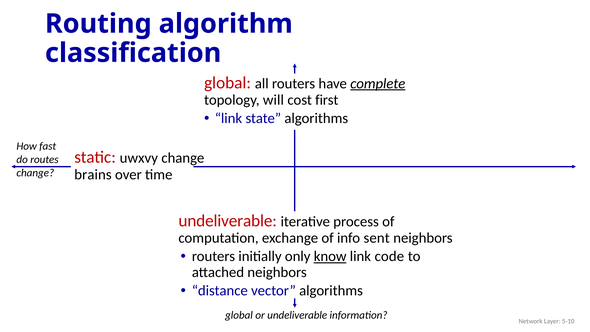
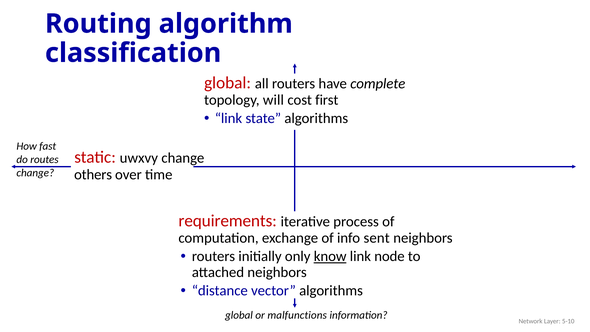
complete underline: present -> none
brains: brains -> others
undeliverable at (228, 221): undeliverable -> requirements
code: code -> node
or undeliverable: undeliverable -> malfunctions
